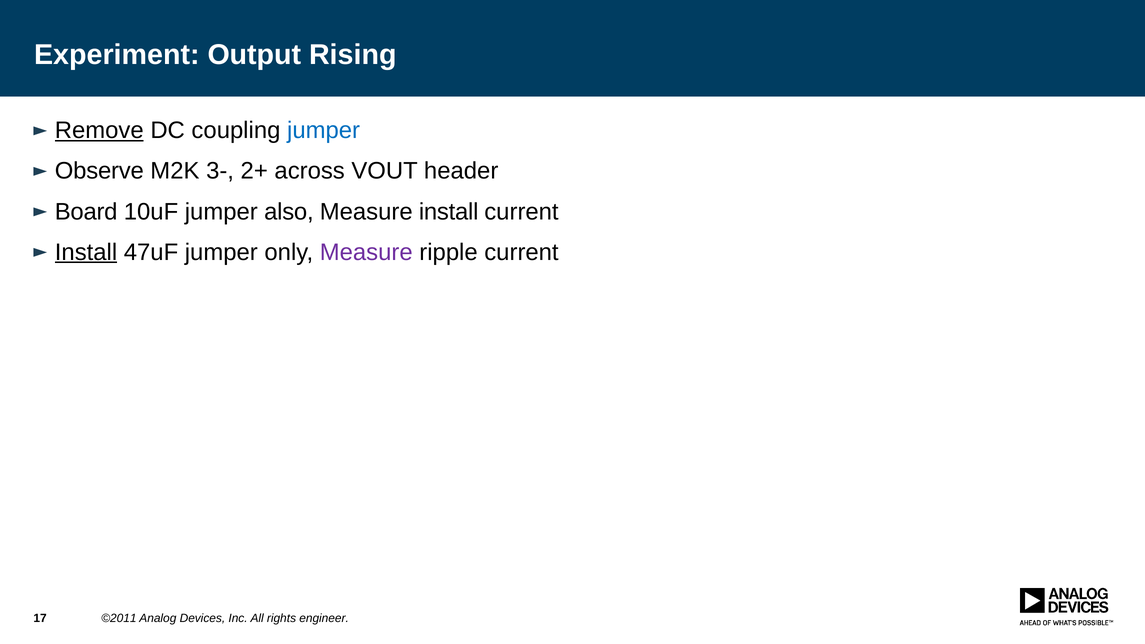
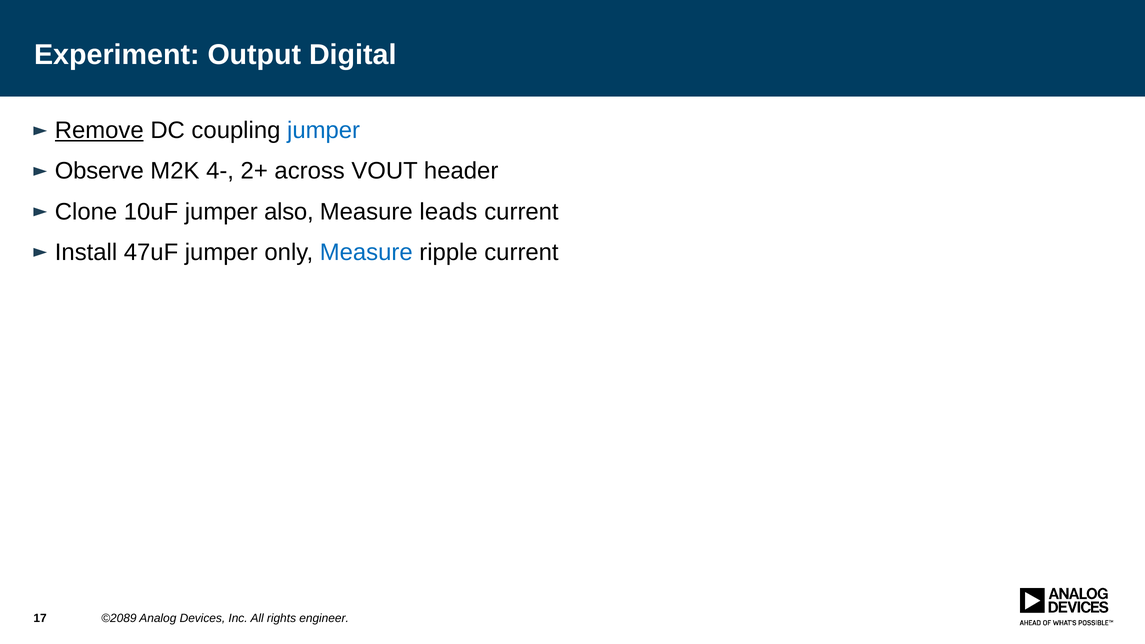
Rising: Rising -> Digital
3-: 3- -> 4-
Board: Board -> Clone
Measure install: install -> leads
Install at (86, 252) underline: present -> none
Measure at (366, 252) colour: purple -> blue
©2011: ©2011 -> ©2089
